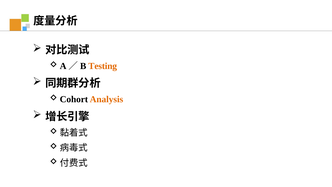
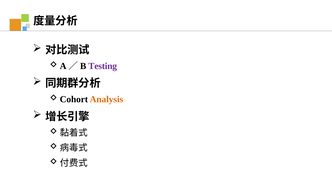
Testing colour: orange -> purple
